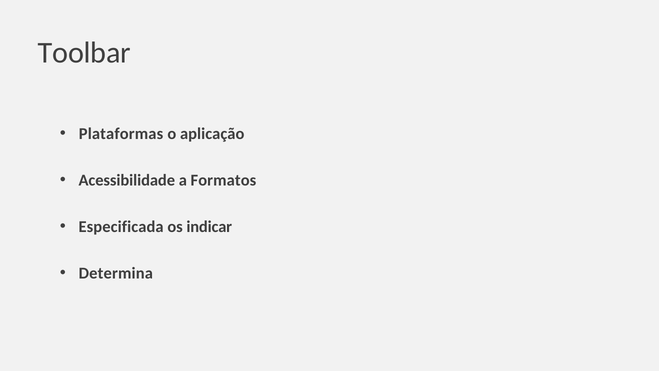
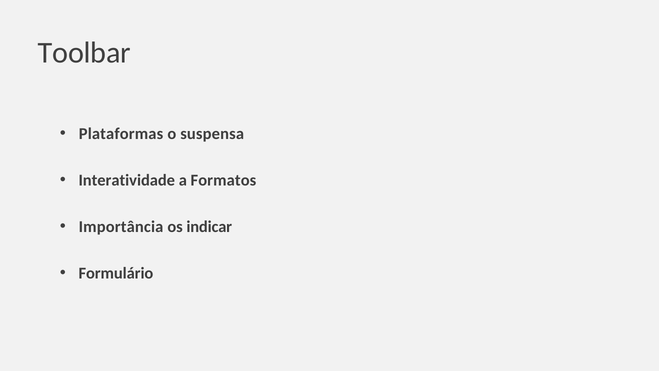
aplicação: aplicação -> suspensa
Acessibilidade: Acessibilidade -> Interatividade
Especificada: Especificada -> Importância
Determina: Determina -> Formulário
